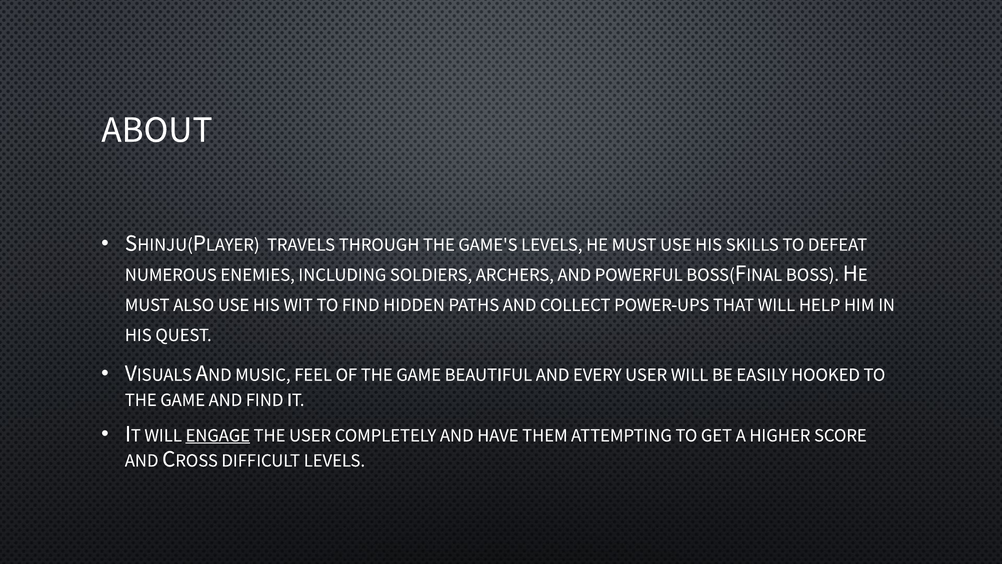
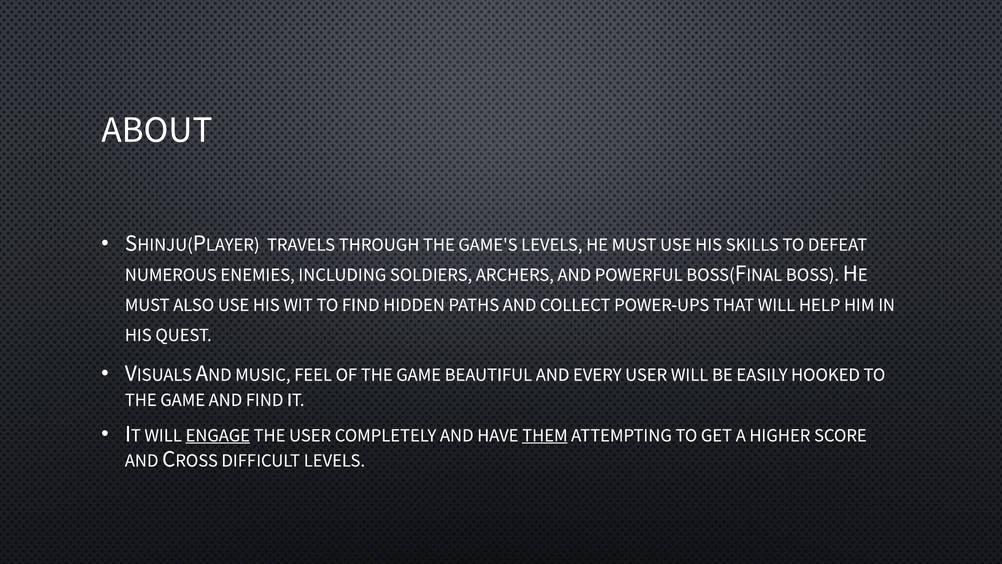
THEM underline: none -> present
